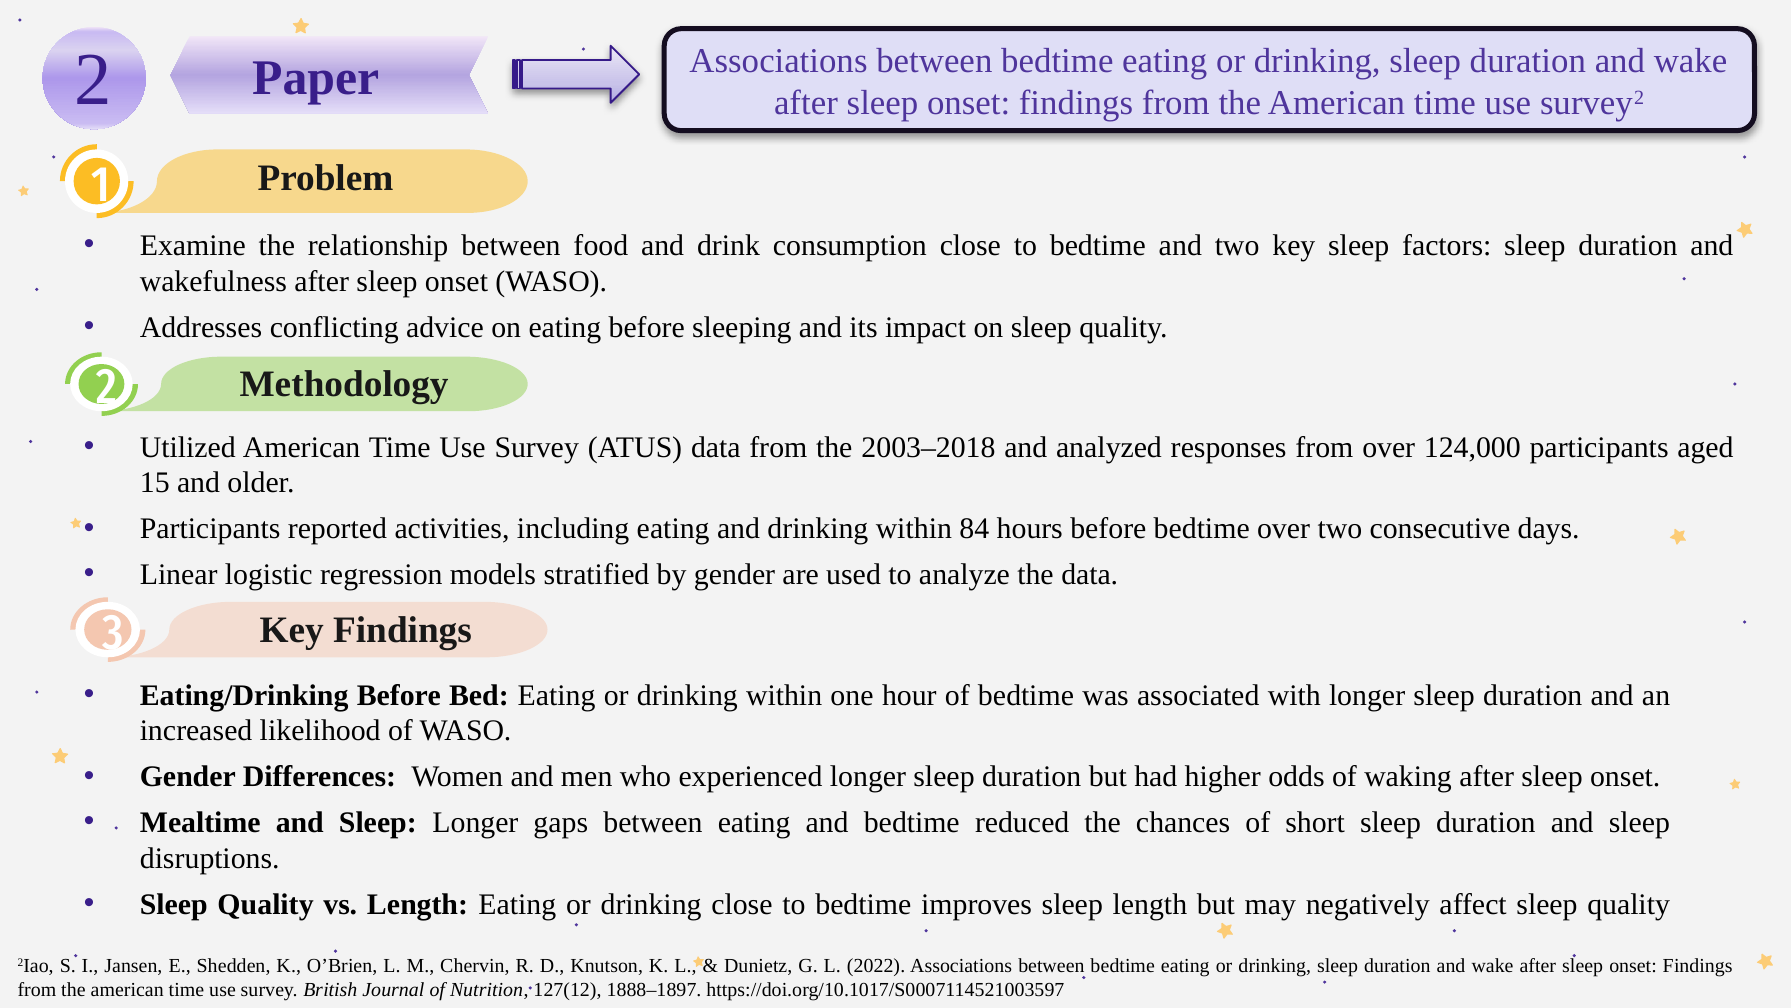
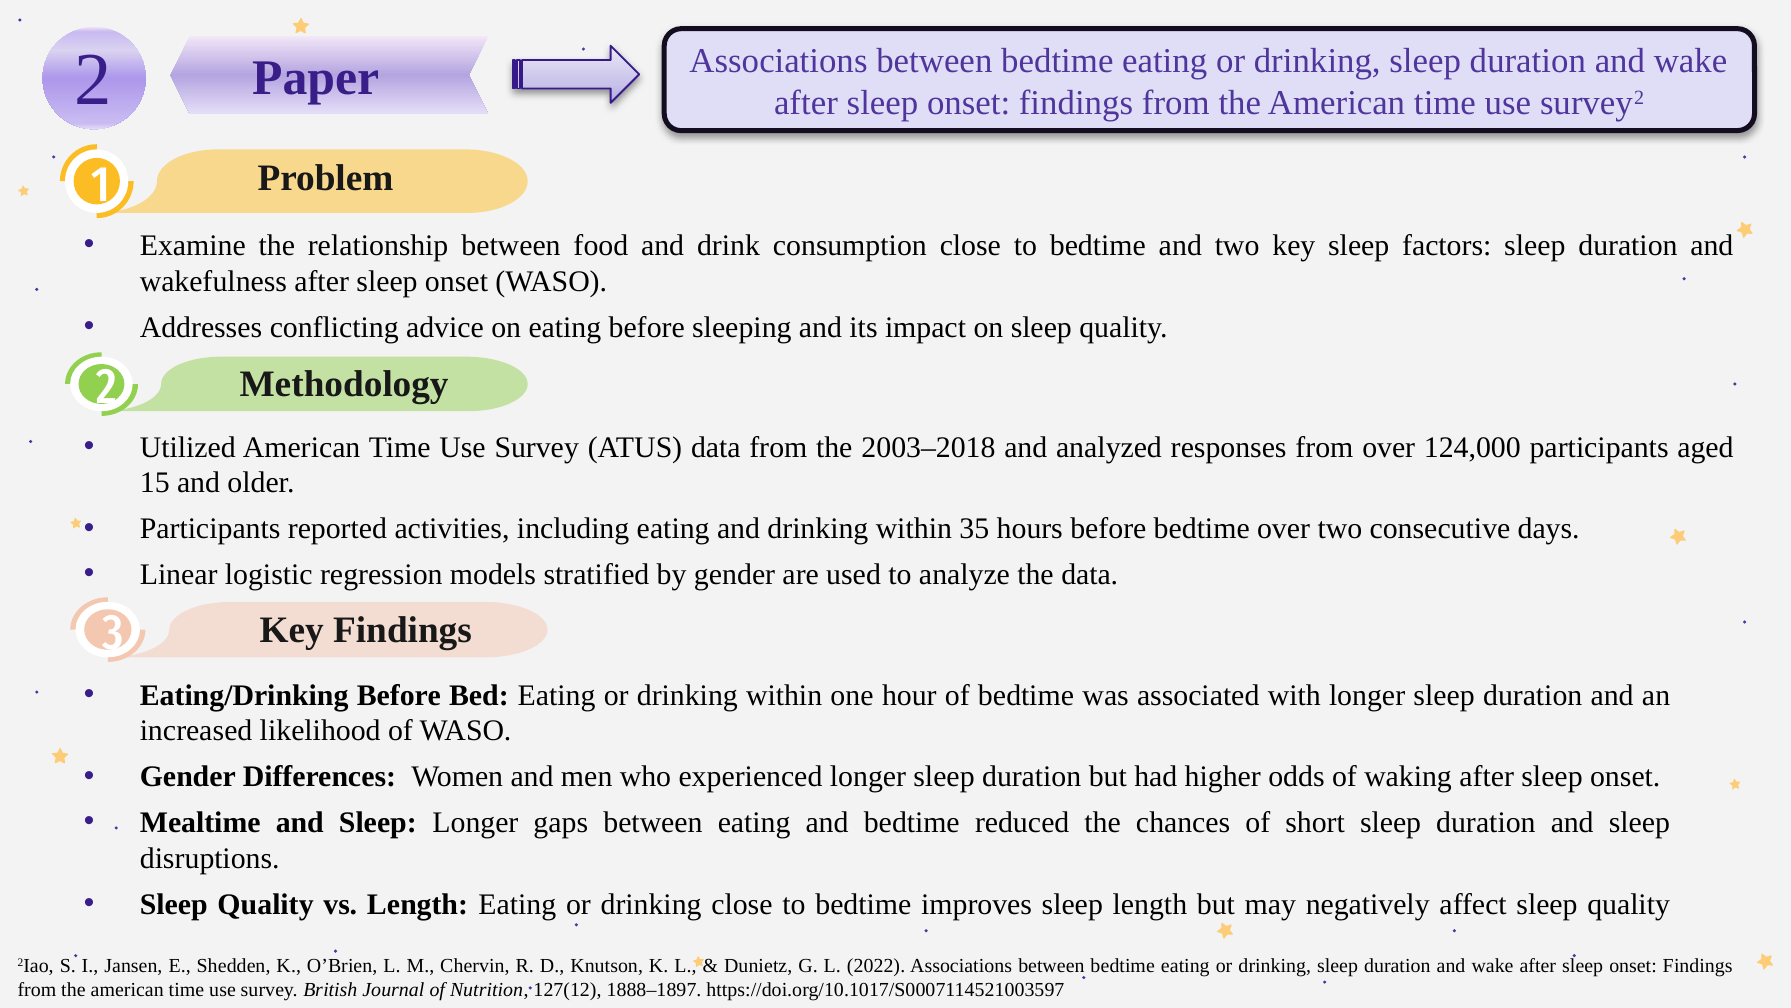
84: 84 -> 35
